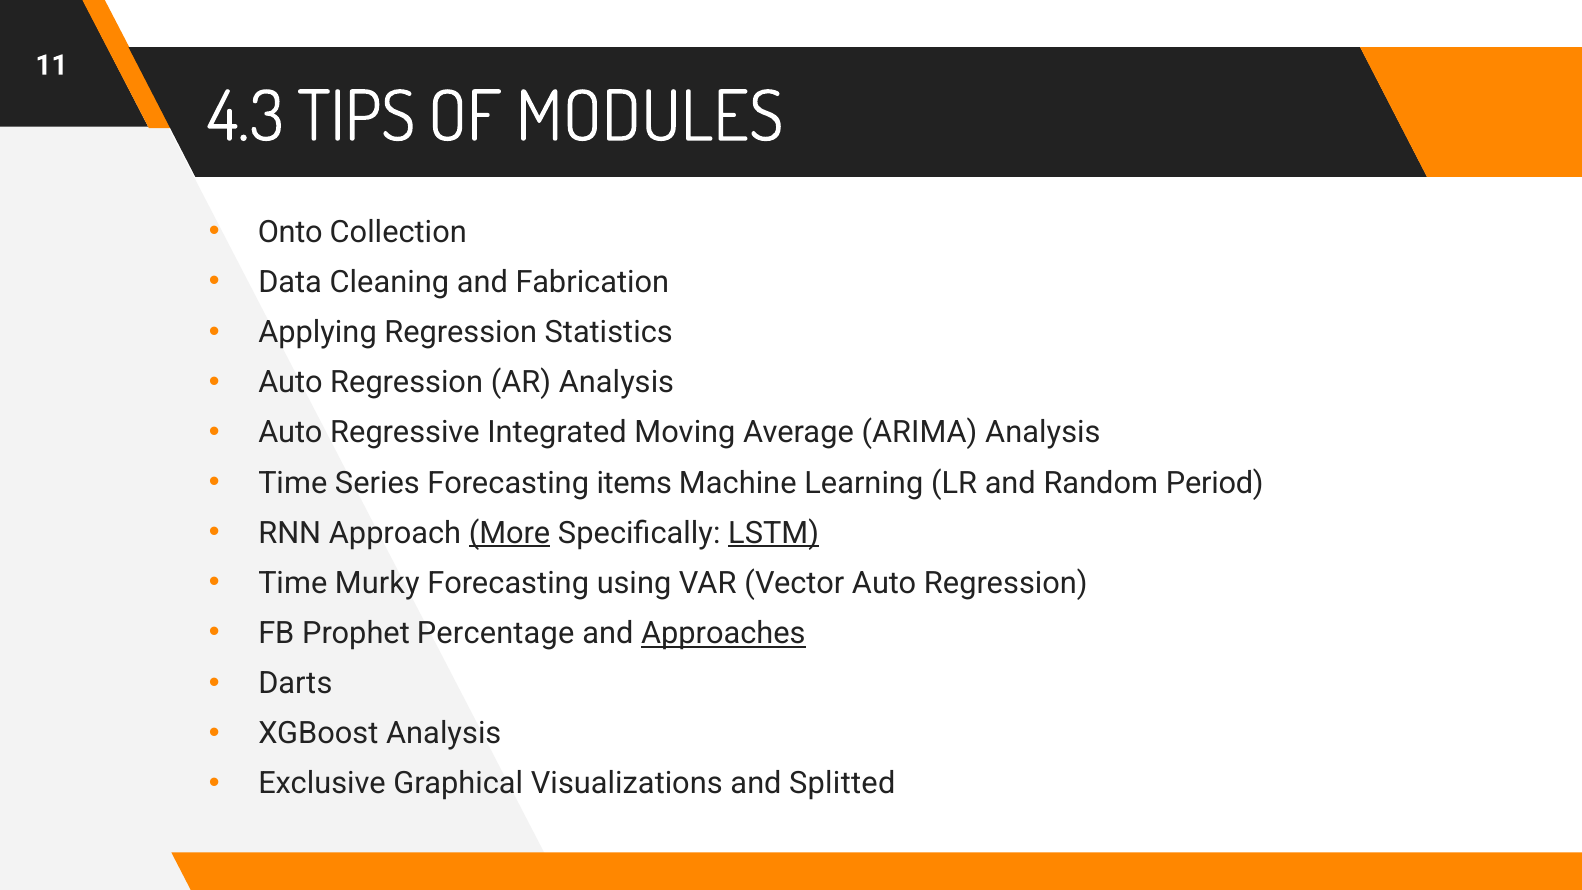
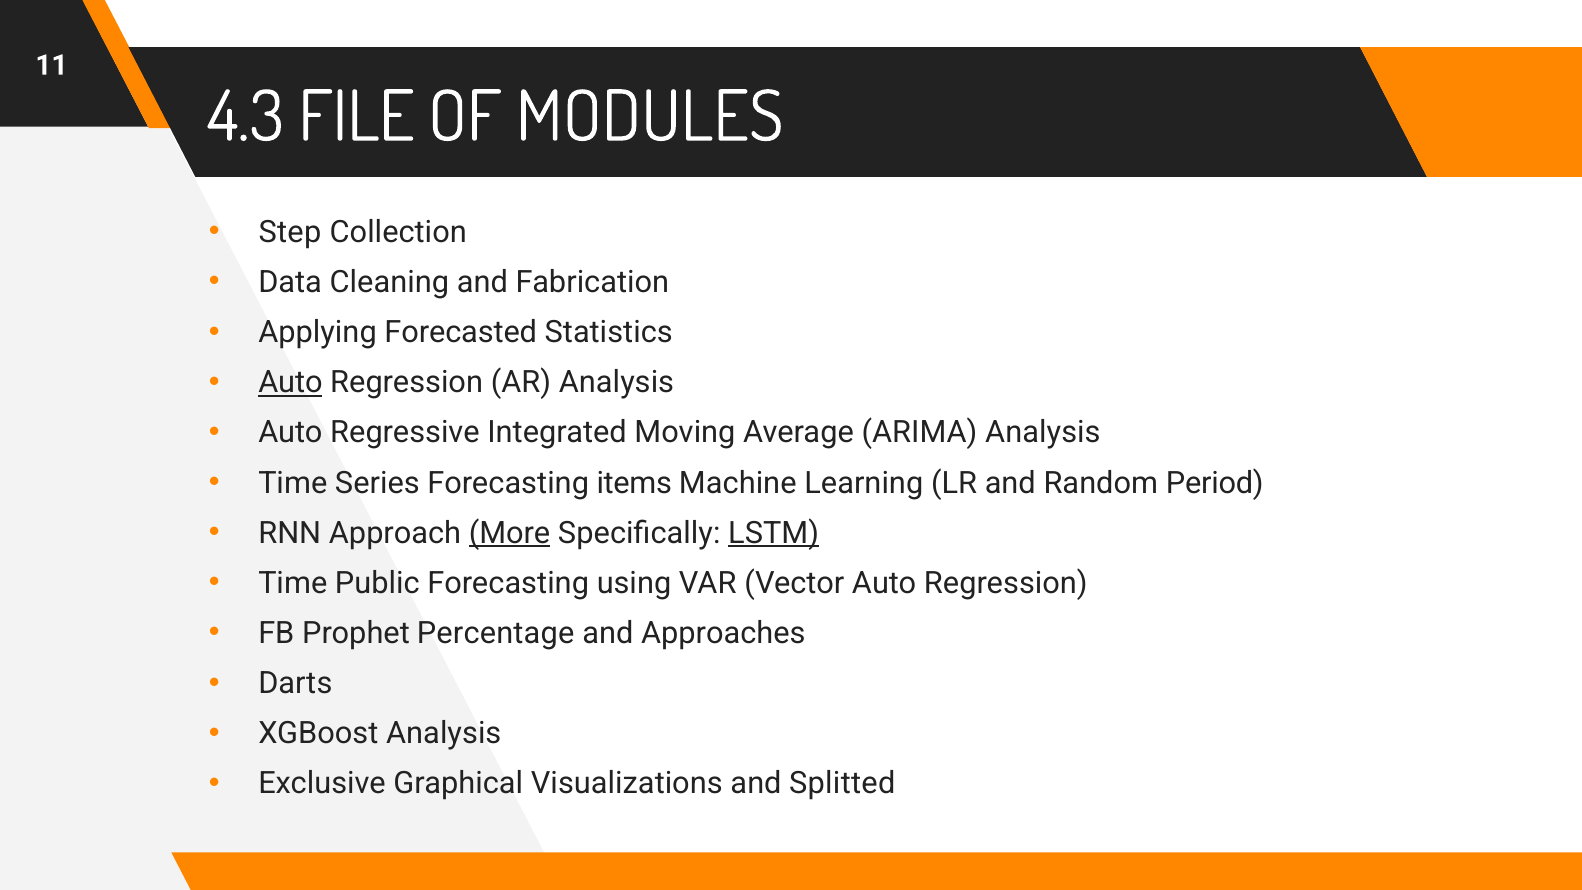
TIPS: TIPS -> FILE
Onto: Onto -> Step
Applying Regression: Regression -> Forecasted
Auto at (290, 383) underline: none -> present
Murky: Murky -> Public
Approaches underline: present -> none
